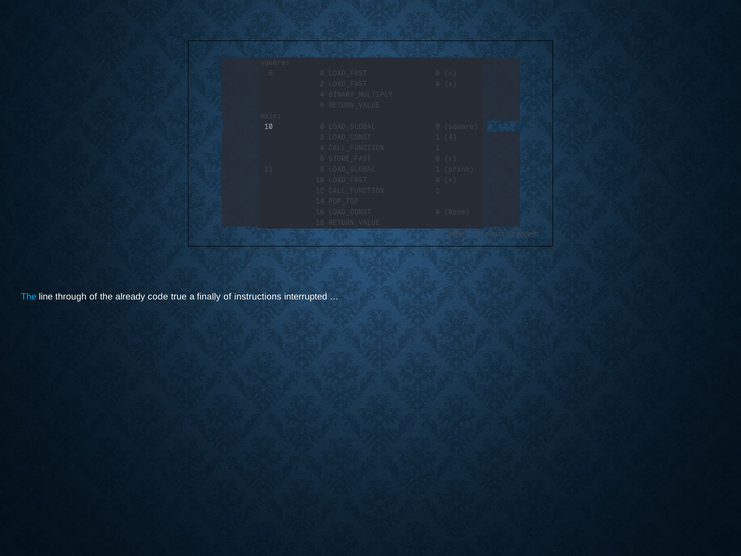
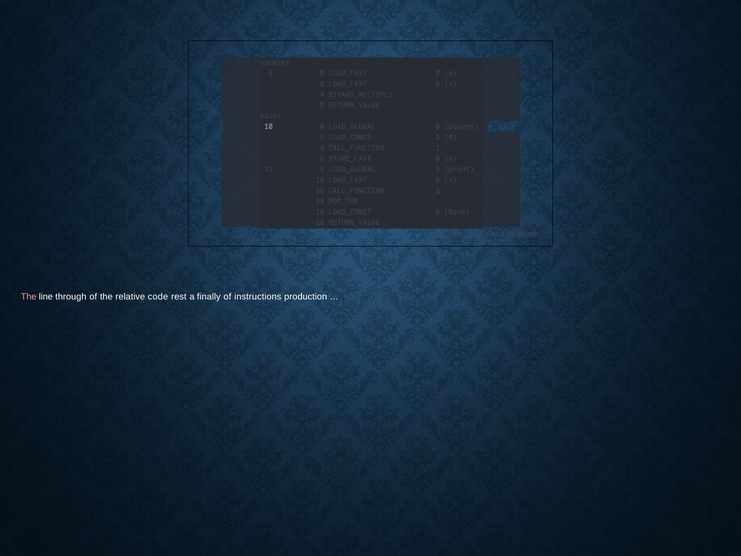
The at (29, 297) colour: light blue -> pink
already: already -> relative
true: true -> rest
interrupted: interrupted -> production
